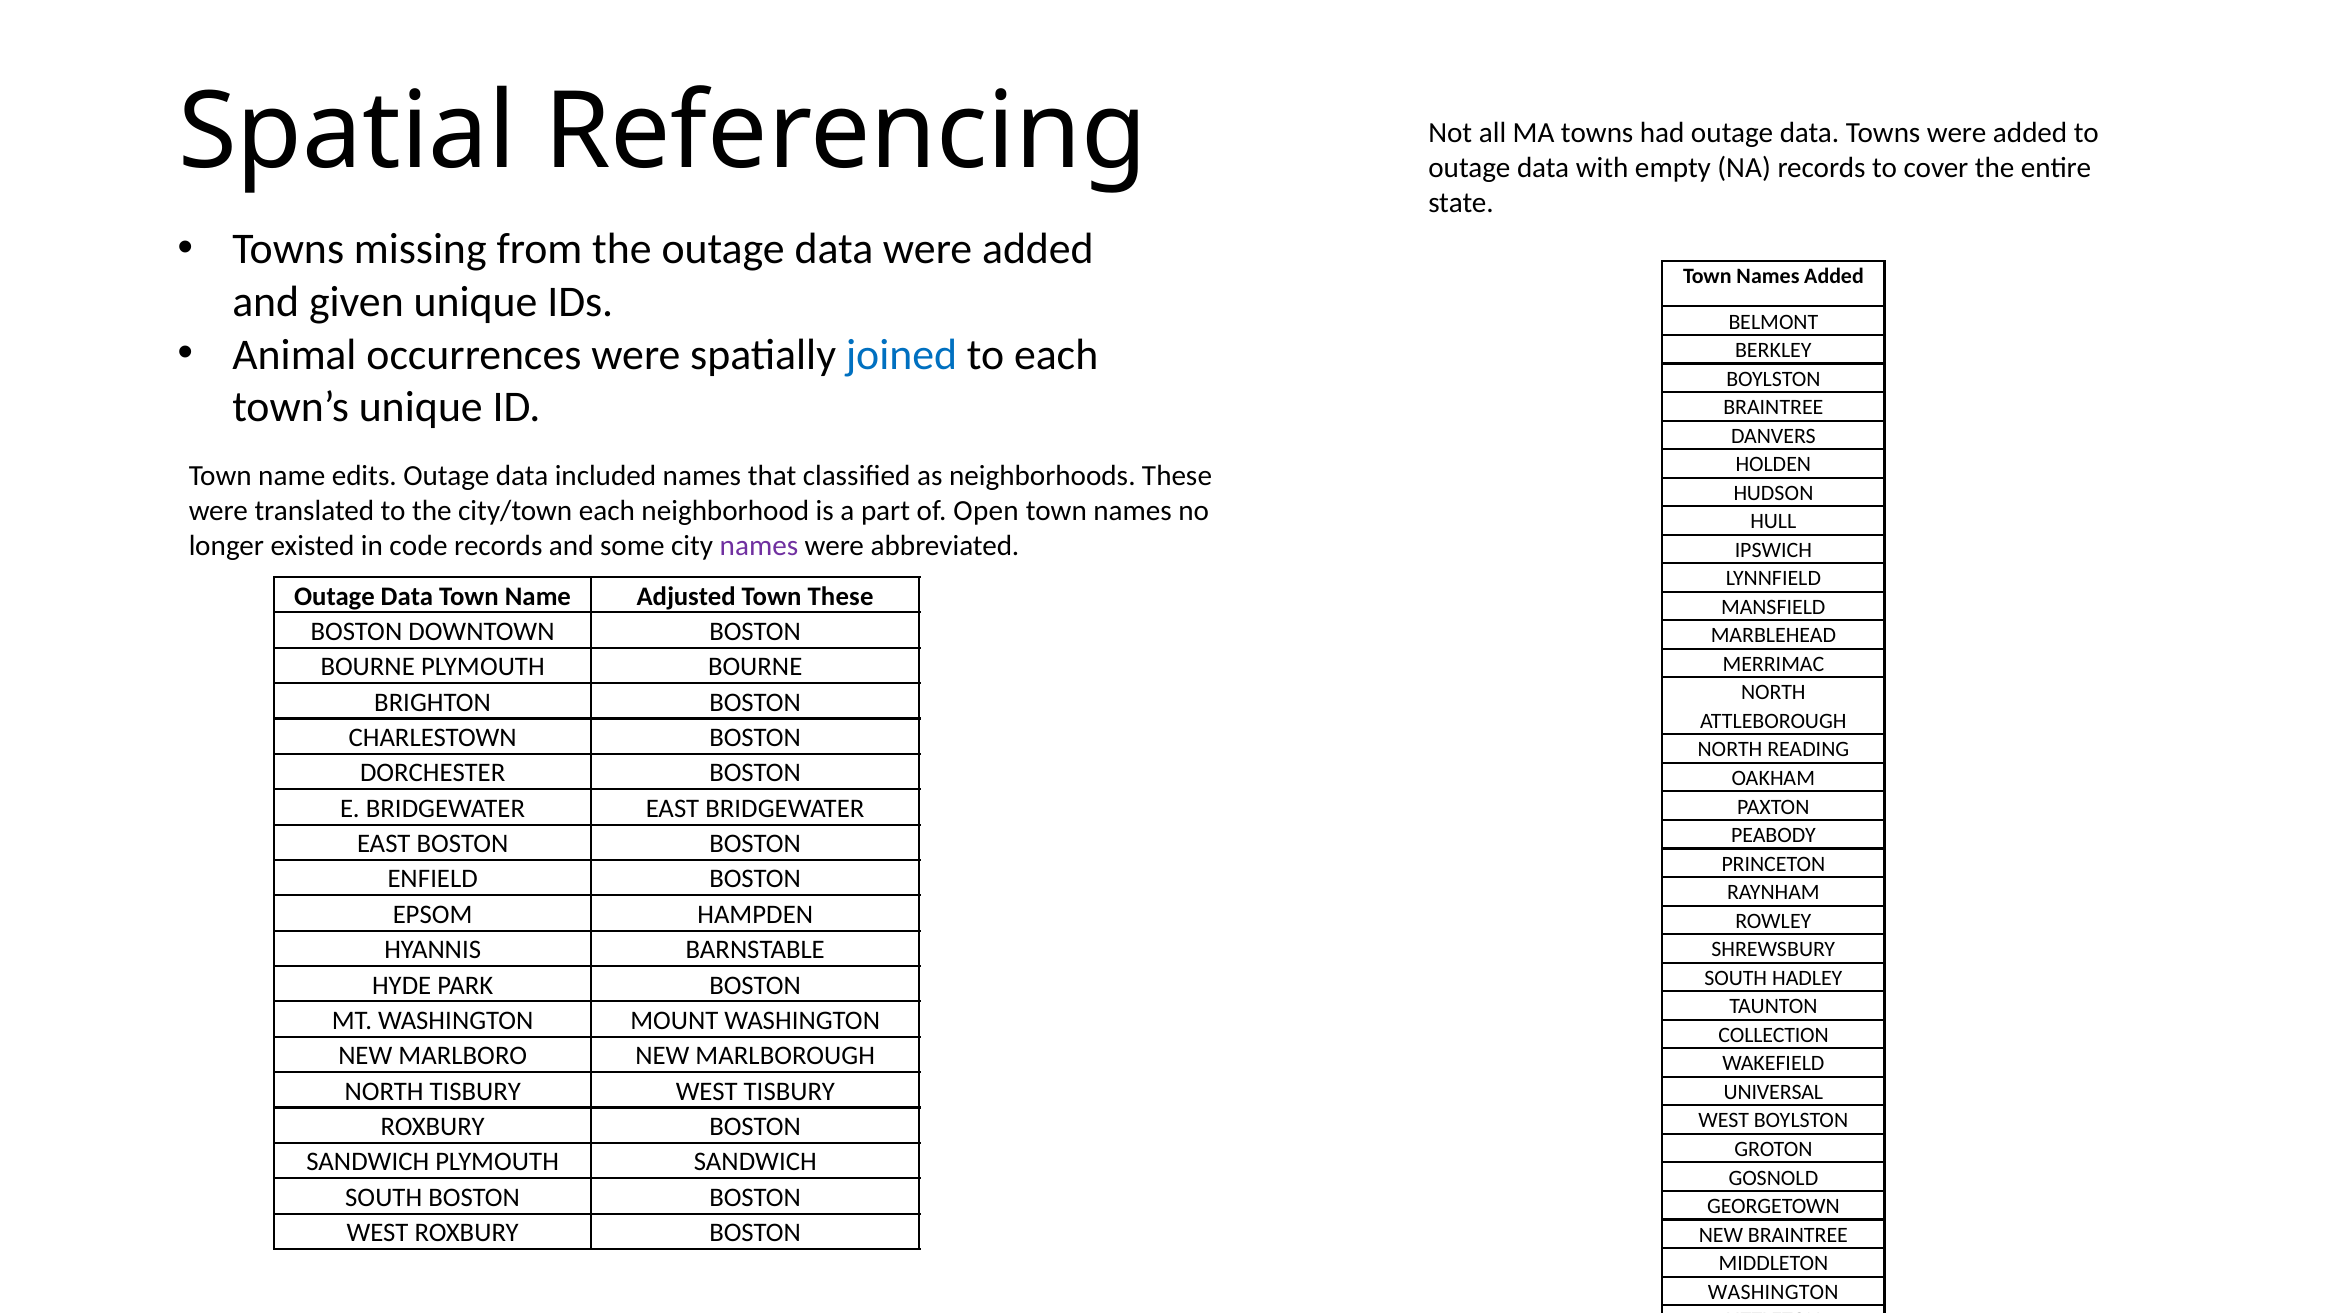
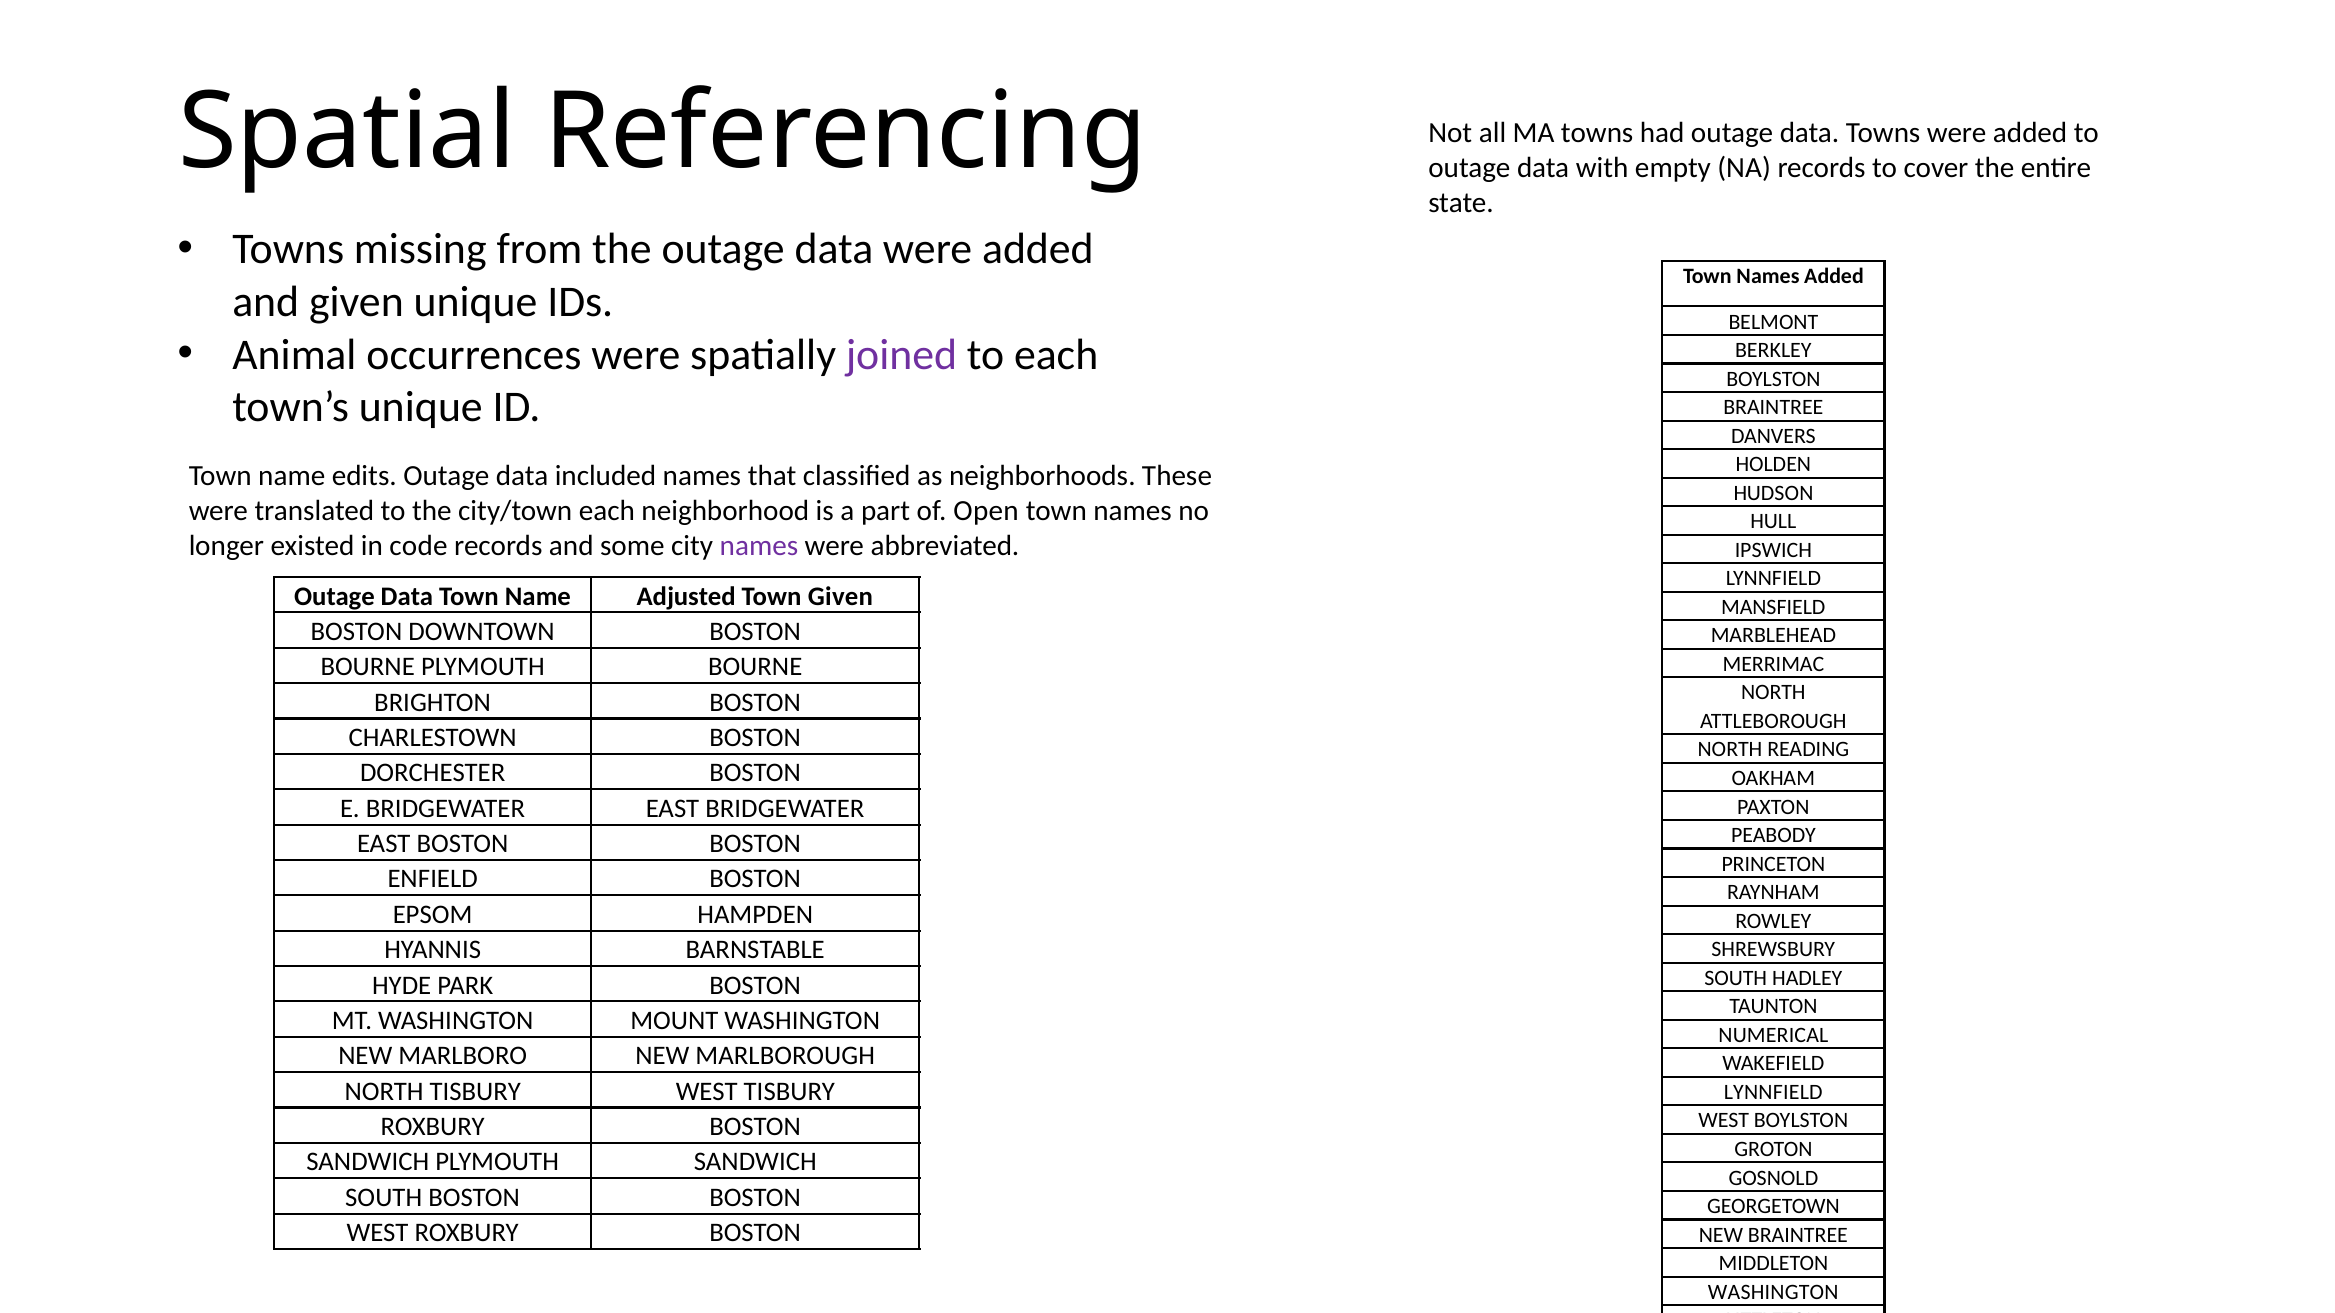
joined colour: blue -> purple
Town These: These -> Given
COLLECTION: COLLECTION -> NUMERICAL
UNIVERSAL at (1773, 1093): UNIVERSAL -> LYNNFIELD
